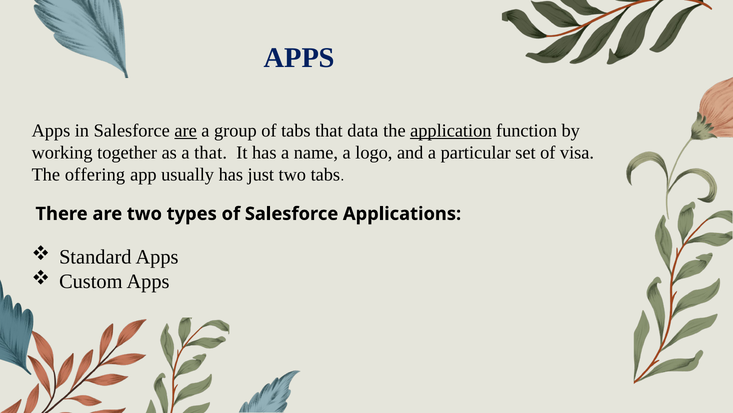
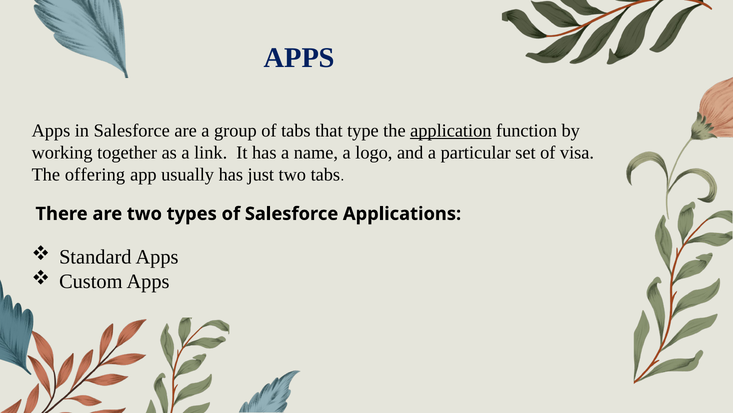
are at (186, 130) underline: present -> none
data: data -> type
a that: that -> link
